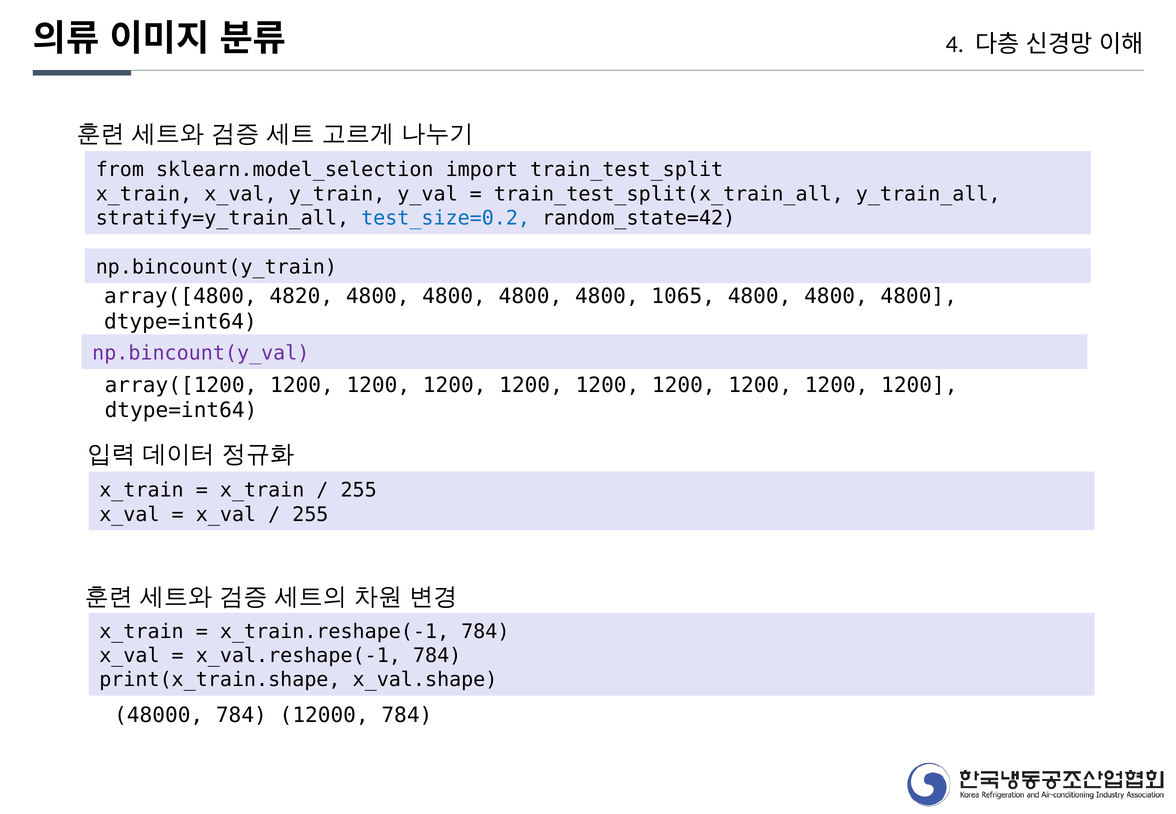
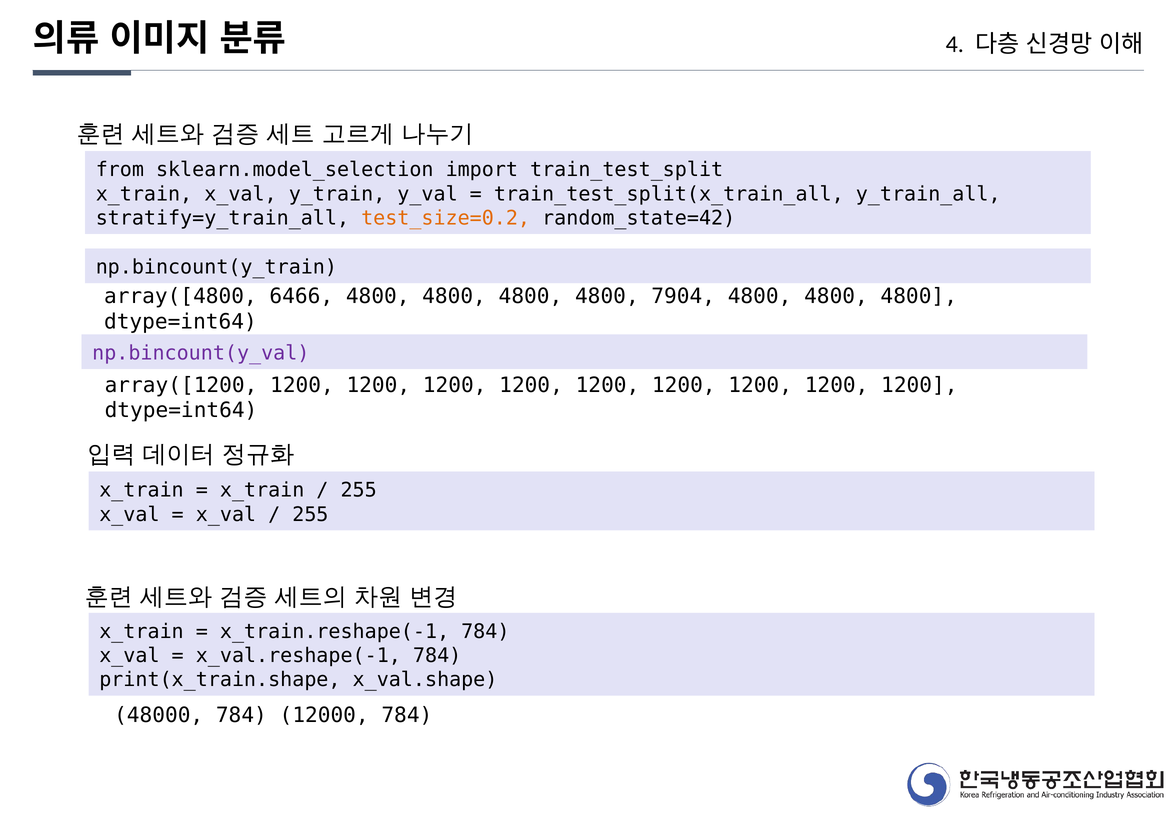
test_size=0.2 colour: blue -> orange
4820: 4820 -> 6466
1065: 1065 -> 7904
